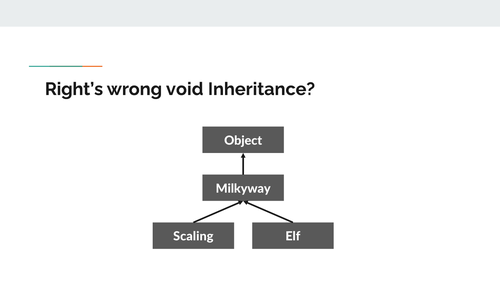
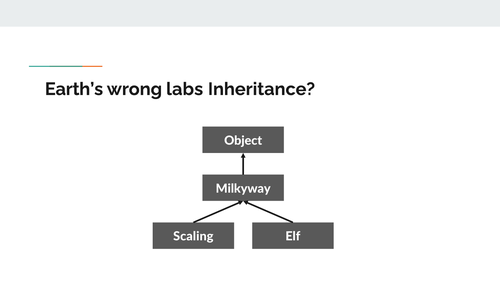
Right’s: Right’s -> Earth’s
void: void -> labs
